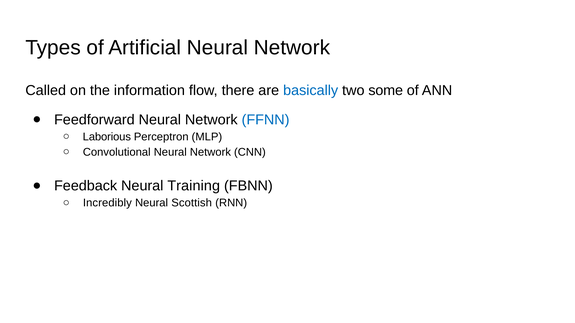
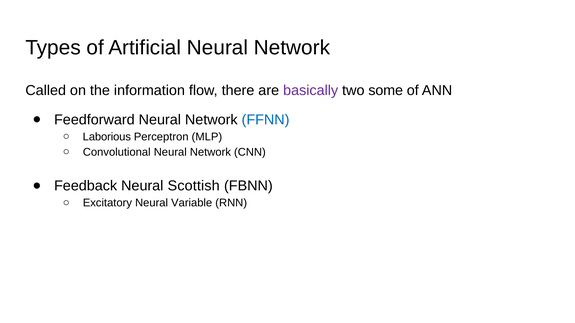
basically colour: blue -> purple
Training: Training -> Scottish
Incredibly: Incredibly -> Excitatory
Scottish: Scottish -> Variable
